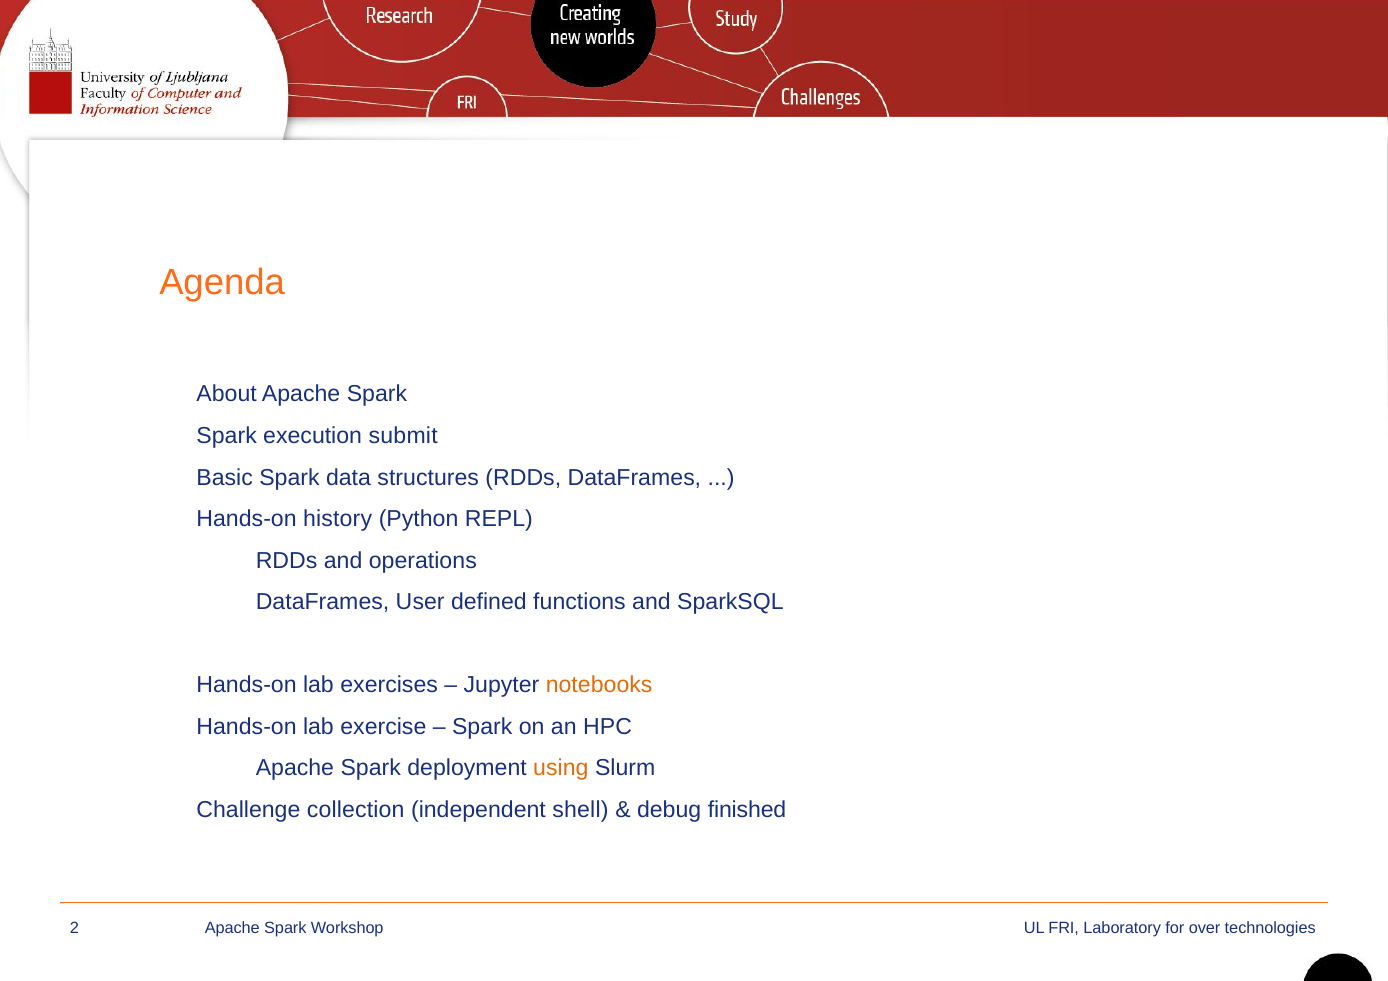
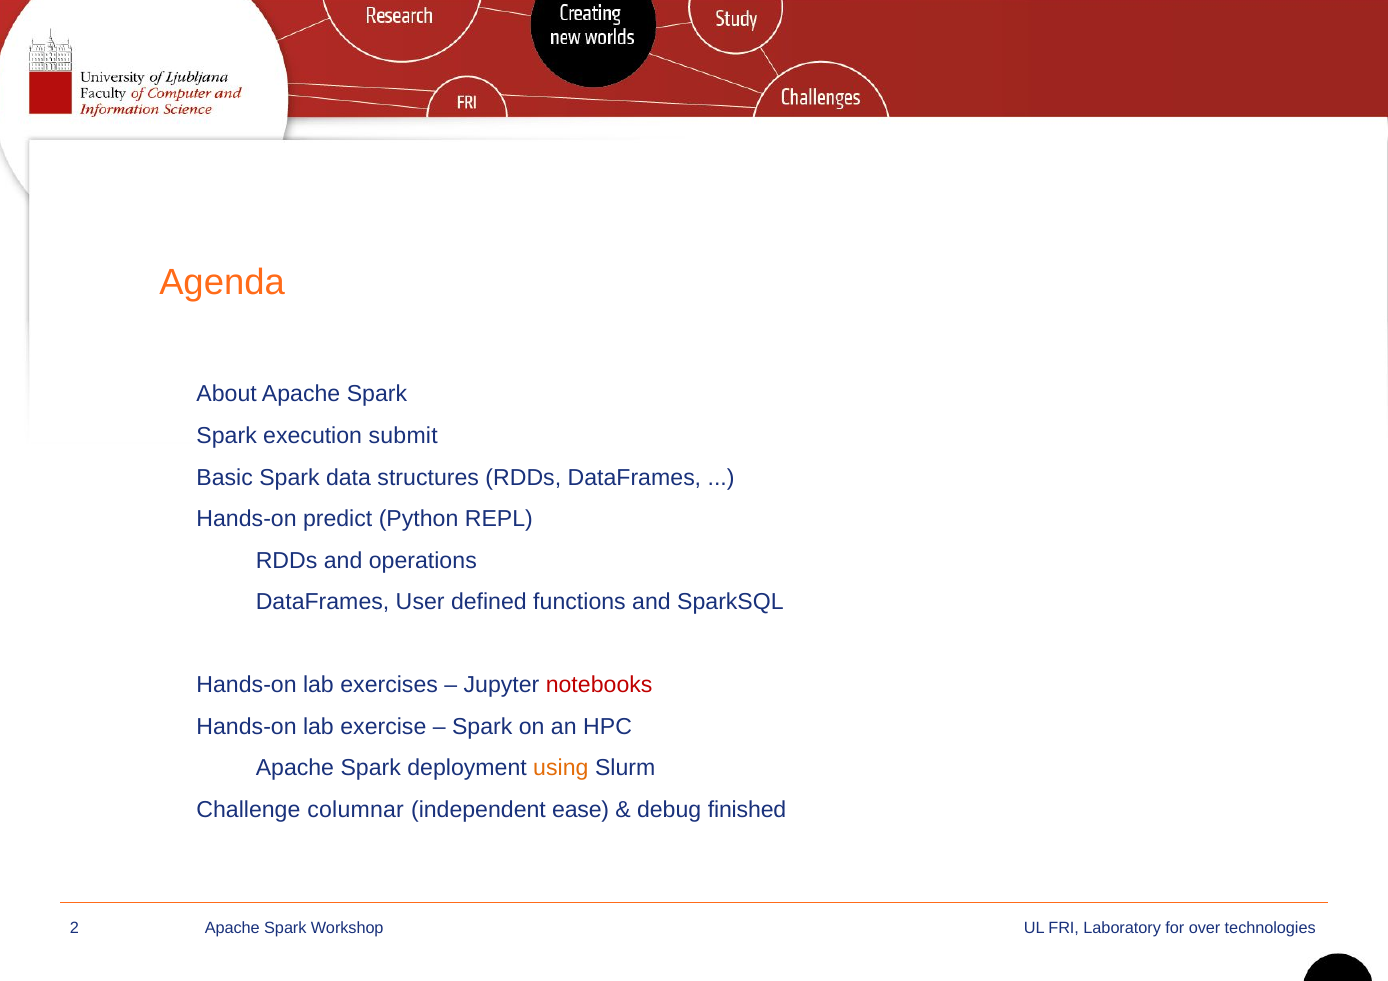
history: history -> predict
notebooks colour: orange -> red
collection: collection -> columnar
shell: shell -> ease
